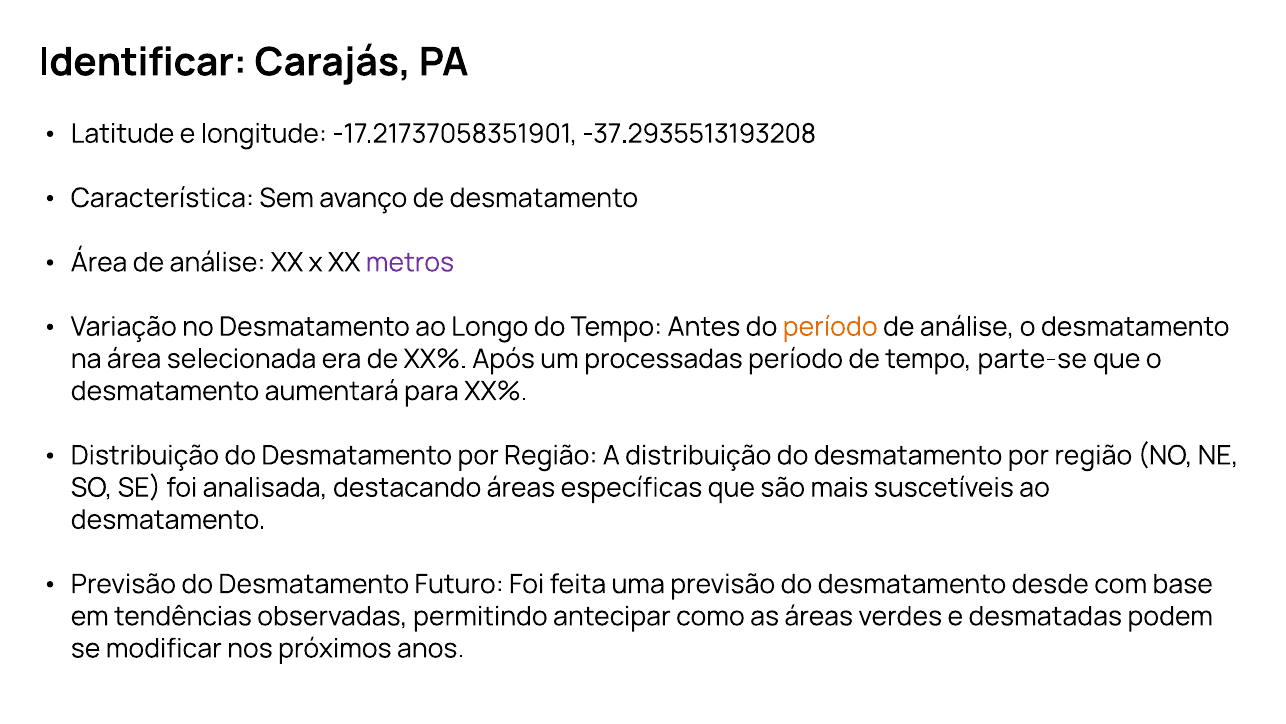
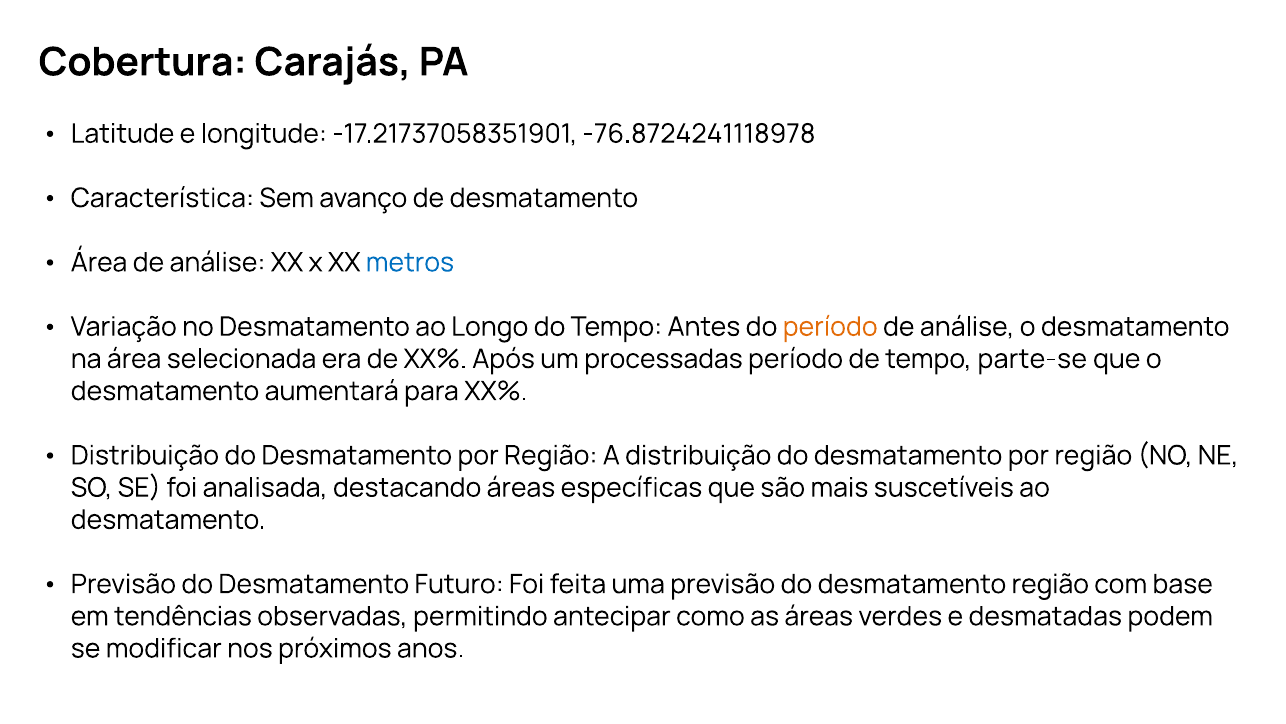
Identificar: Identificar -> Cobertura
-37.2935513193208: -37.2935513193208 -> -76.8724241118978
metros colour: purple -> blue
desmatamento desde: desde -> região
